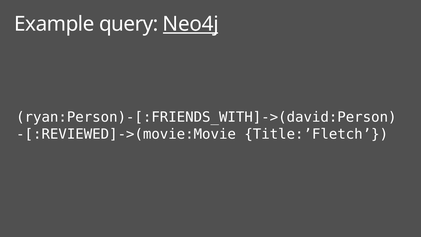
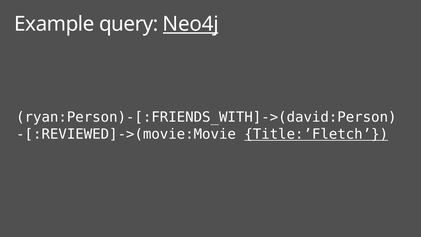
Title:’Fletch underline: none -> present
